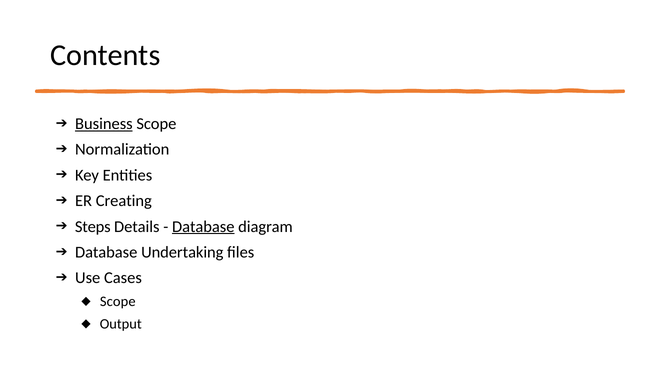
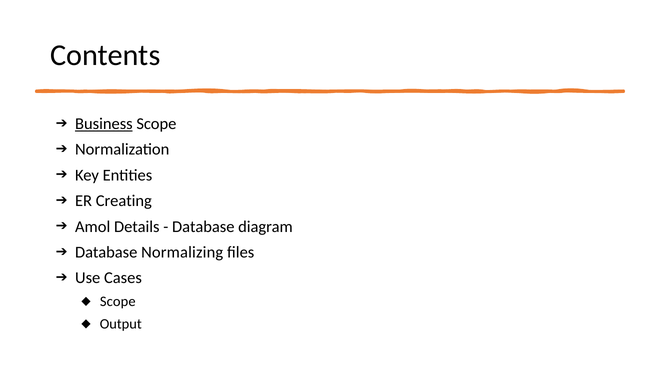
Steps: Steps -> Amol
Database at (203, 227) underline: present -> none
Undertaking: Undertaking -> Normalizing
